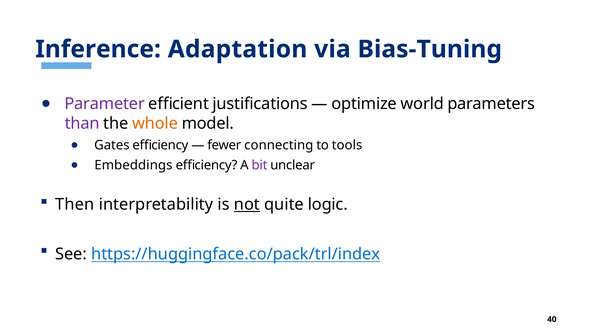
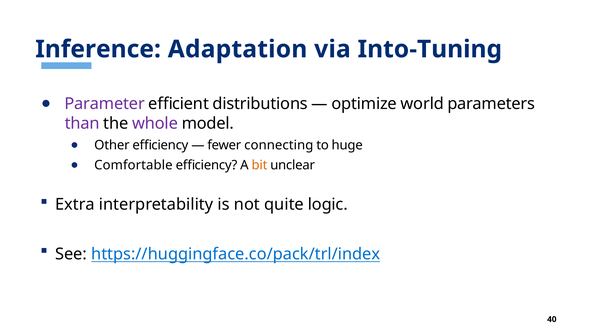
Bias-Tuning: Bias-Tuning -> Into-Tuning
justifications: justifications -> distributions
whole colour: orange -> purple
Gates: Gates -> Other
tools: tools -> huge
Embeddings: Embeddings -> Comfortable
bit colour: purple -> orange
Then: Then -> Extra
not underline: present -> none
